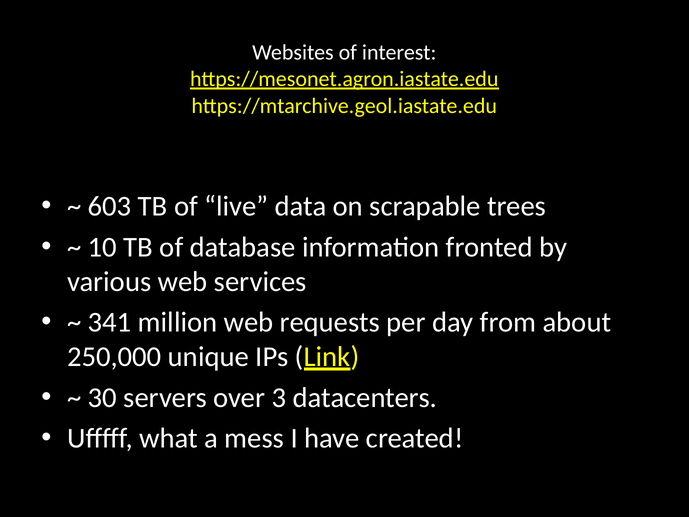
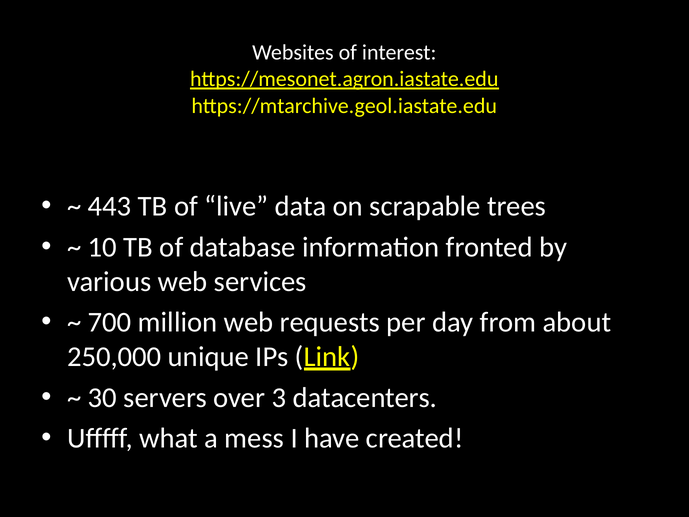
603: 603 -> 443
341: 341 -> 700
